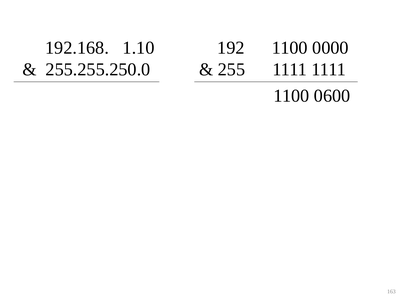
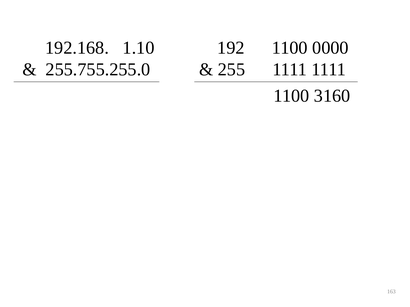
255.255.250.0: 255.255.250.0 -> 255.755.255.0
0600: 0600 -> 3160
